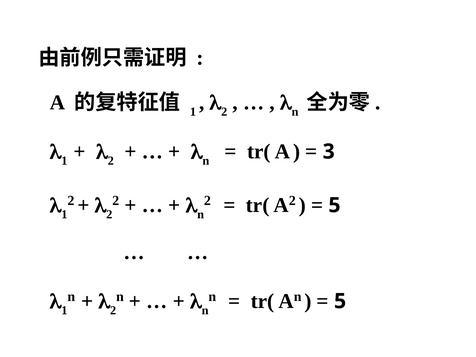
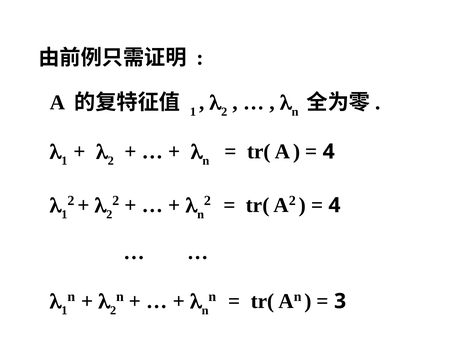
3 at (329, 152): 3 -> 4
5 at (334, 205): 5 -> 4
5 at (340, 301): 5 -> 3
